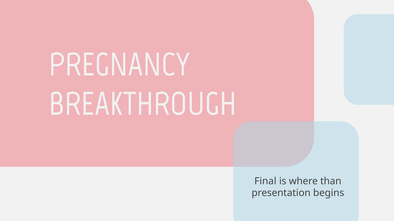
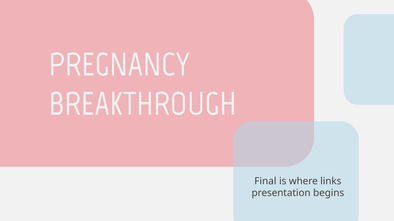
than: than -> links
